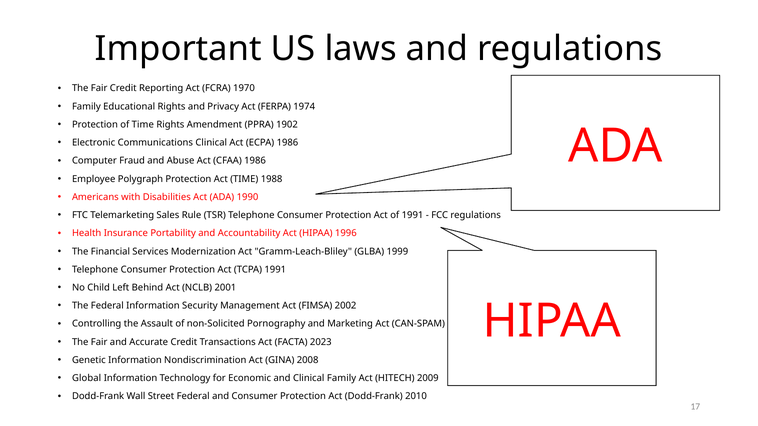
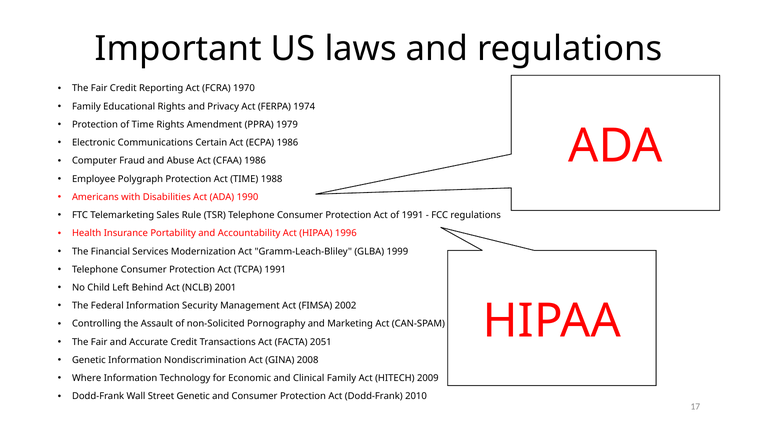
1902: 1902 -> 1979
Communications Clinical: Clinical -> Certain
2023: 2023 -> 2051
Global: Global -> Where
Street Federal: Federal -> Genetic
